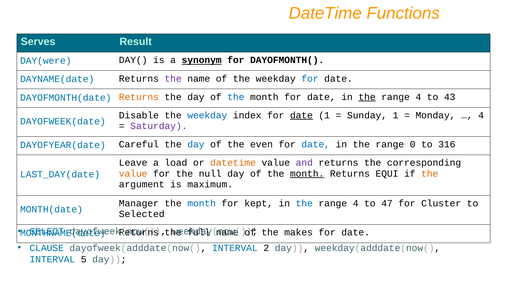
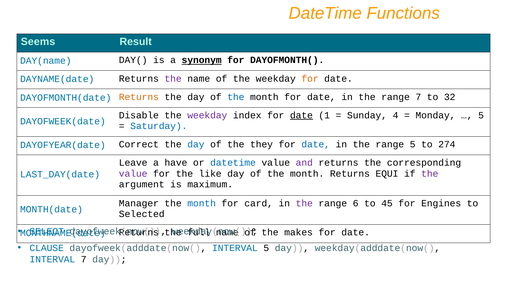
Serves: Serves -> Seems
DAY(were: DAY(were -> DAY(name
for at (310, 79) colour: blue -> orange
the at (367, 97) underline: present -> none
4 at (418, 97): 4 -> 7
43: 43 -> 32
weekday at (207, 115) colour: blue -> purple
Sunday 1: 1 -> 4
4 at (481, 115): 4 -> 5
Saturday colour: purple -> blue
Careful: Careful -> Correct
even: even -> they
range 0: 0 -> 5
316: 316 -> 274
load: load -> have
datetime at (233, 163) colour: orange -> blue
value at (133, 174) colour: orange -> purple
null: null -> like
month at (307, 174) underline: present -> none
the at (430, 174) colour: orange -> purple
kept: kept -> card
the at (304, 203) colour: blue -> purple
4 at (356, 203): 4 -> 6
47: 47 -> 45
Cluster: Cluster -> Engines
INTERVAL 2: 2 -> 5
INTERVAL 5: 5 -> 7
